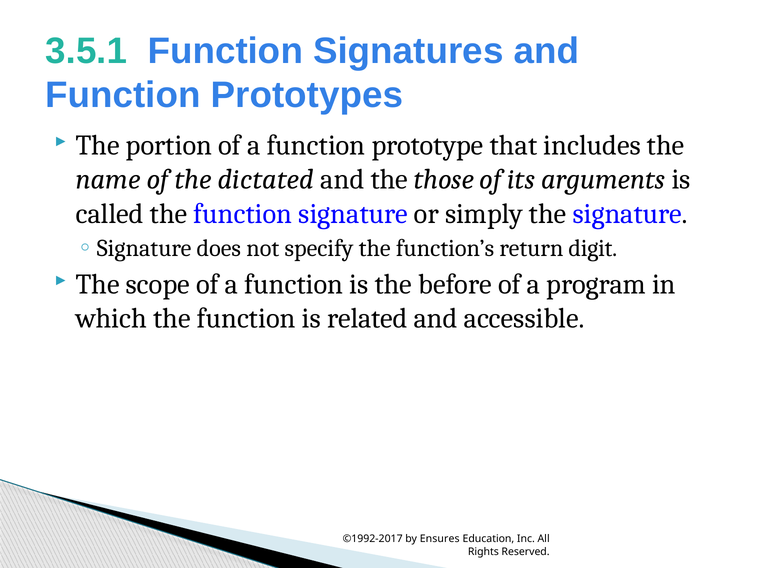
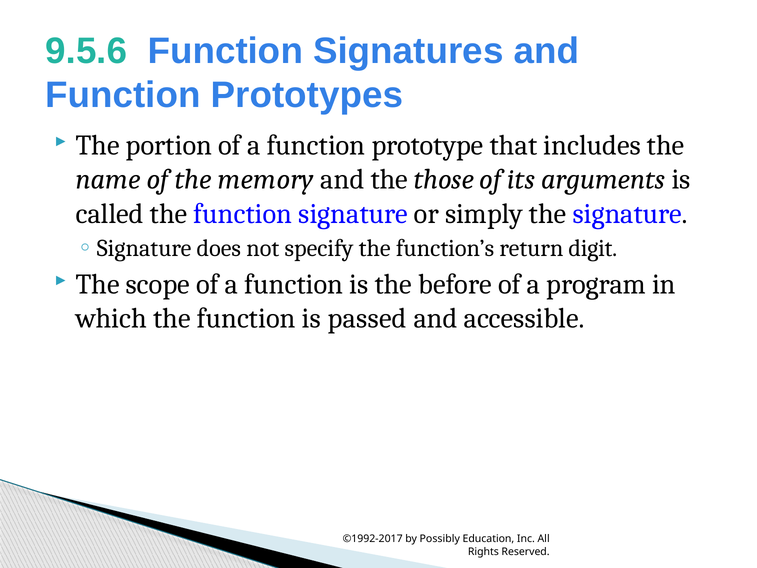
3.5.1: 3.5.1 -> 9.5.6
dictated: dictated -> memory
related: related -> passed
Ensures: Ensures -> Possibly
